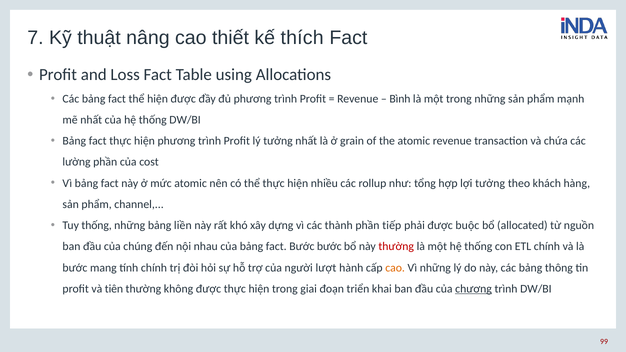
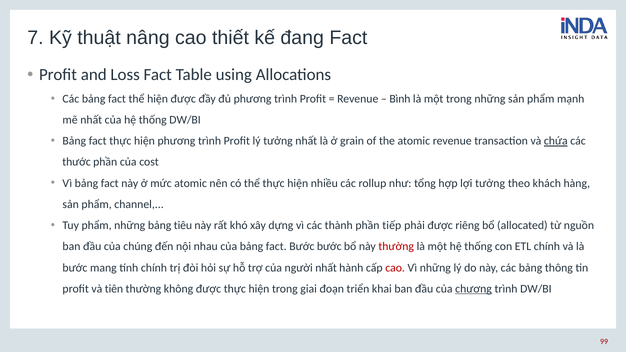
thích: thích -> đang
chứa underline: none -> present
lường: lường -> thước
Tuy thống: thống -> phẩm
liền: liền -> tiêu
buộc: buộc -> riêng
người lượt: lượt -> nhất
cao at (395, 268) colour: orange -> red
